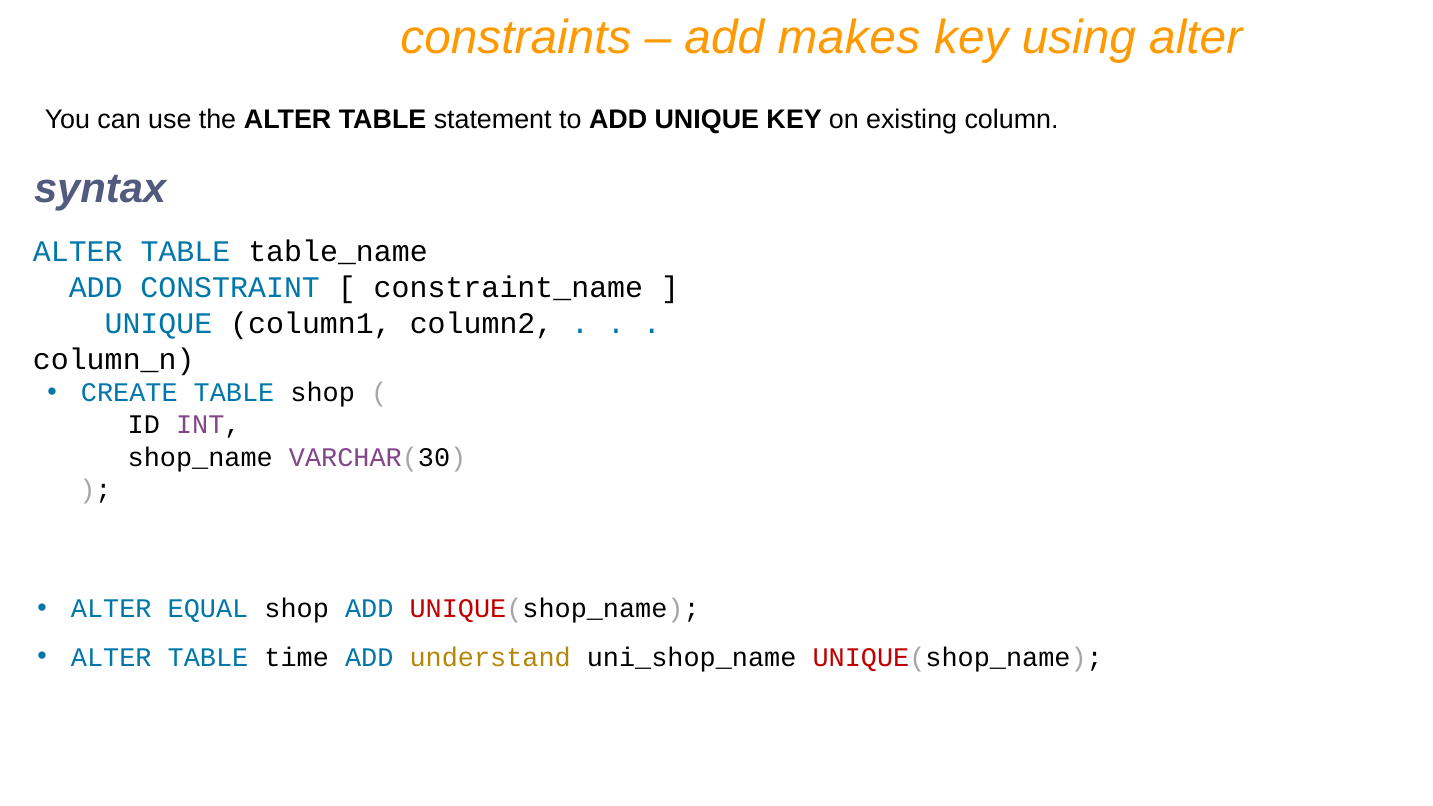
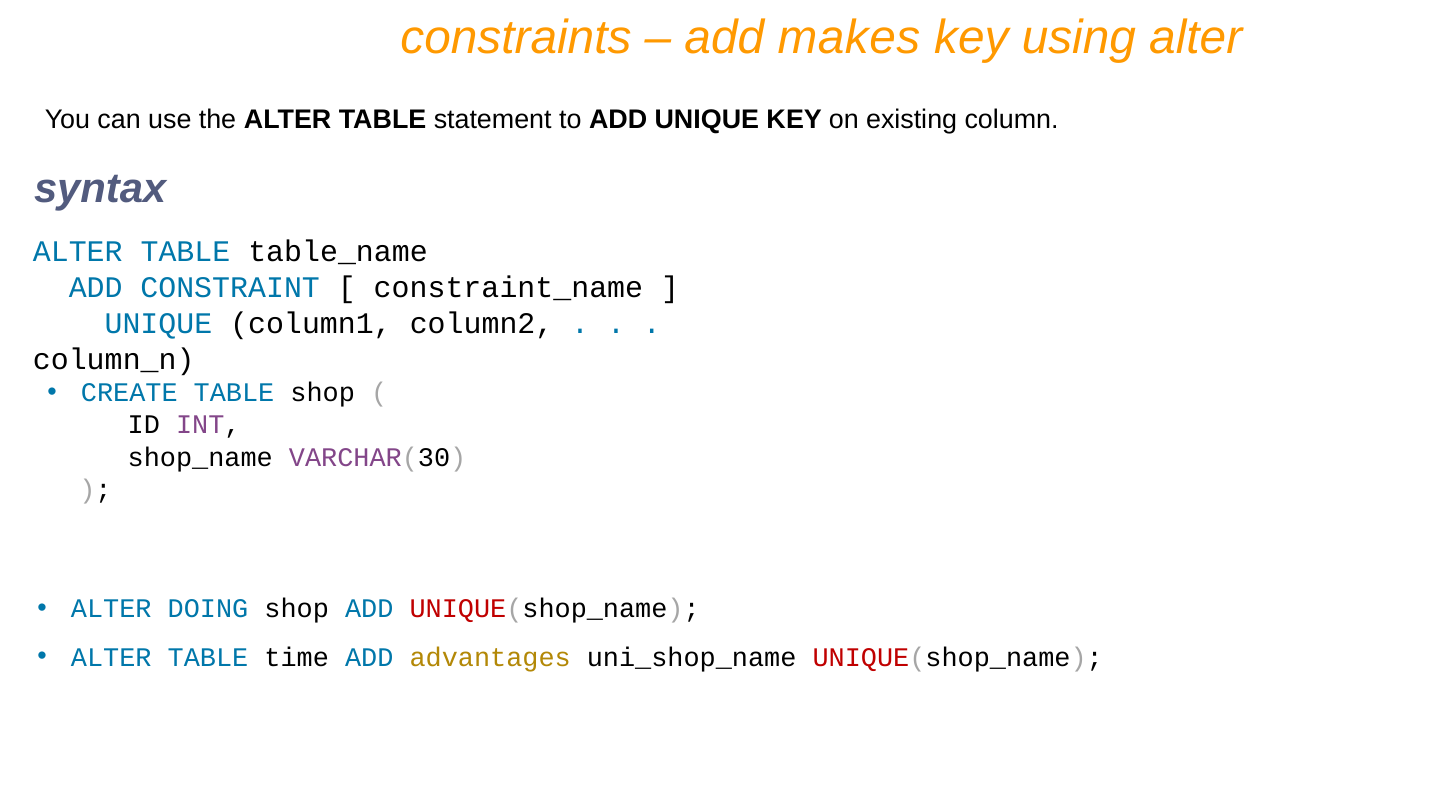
EQUAL: EQUAL -> DOING
understand: understand -> advantages
